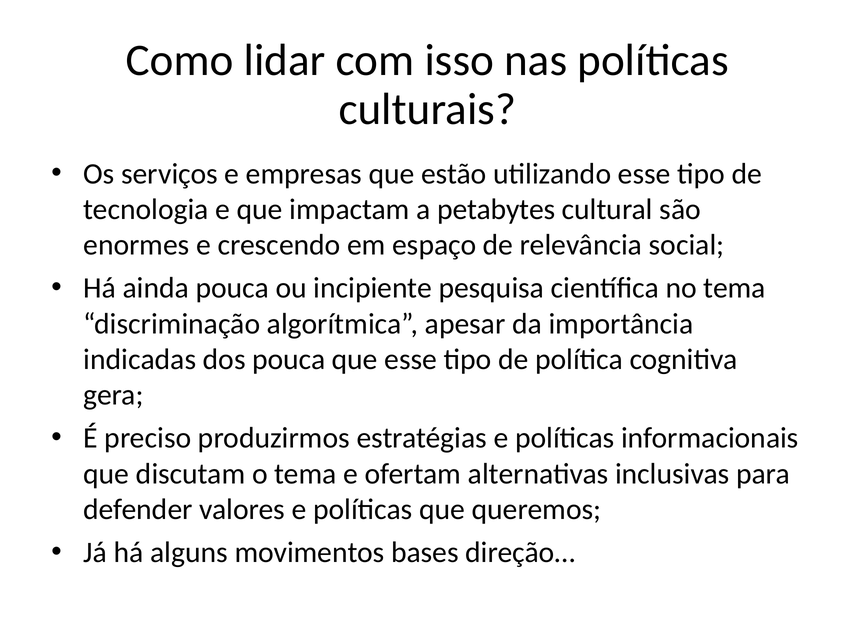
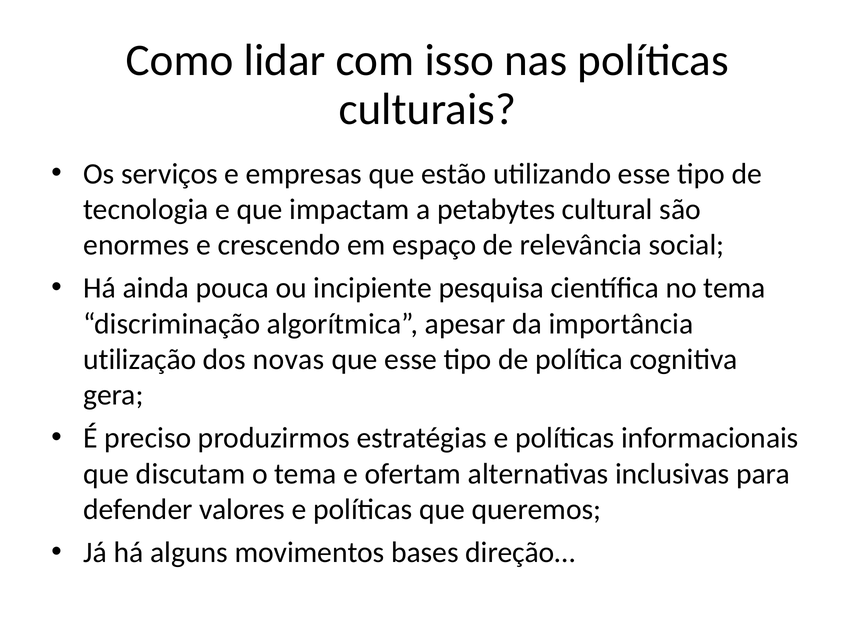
indicadas: indicadas -> utilização
dos pouca: pouca -> novas
